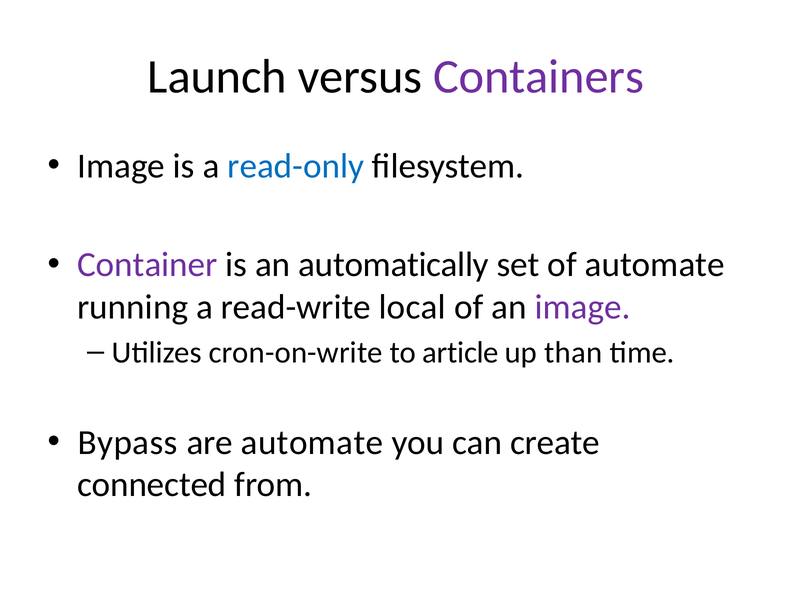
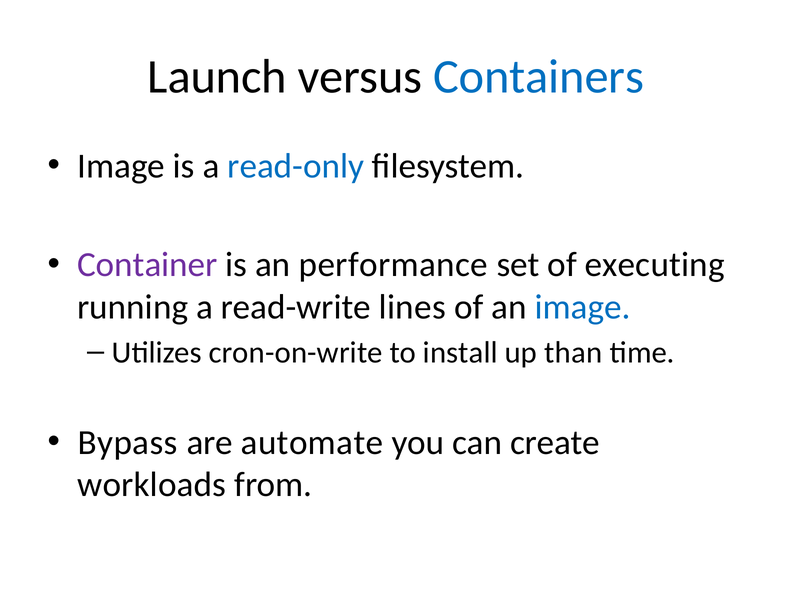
Containers colour: purple -> blue
automatically: automatically -> performance
of automate: automate -> executing
local: local -> lines
image at (582, 307) colour: purple -> blue
article: article -> install
connected: connected -> workloads
